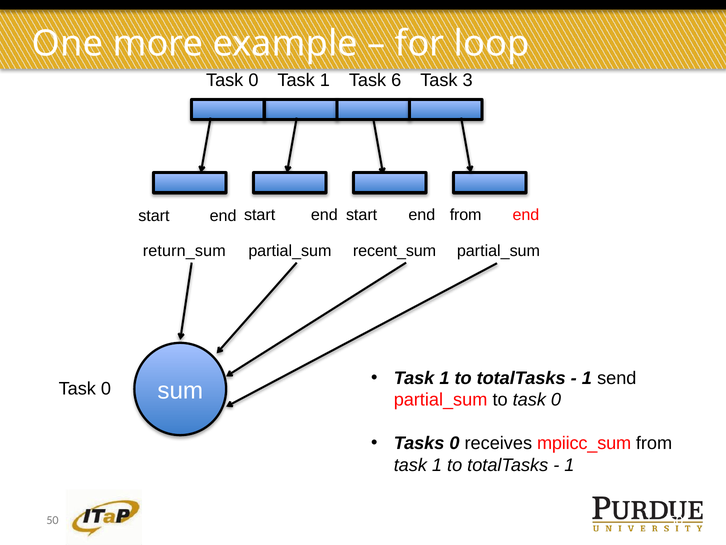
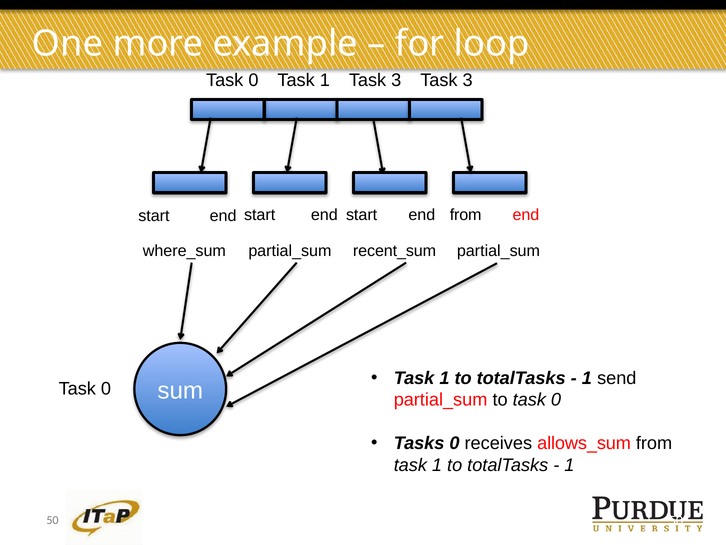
1 Task 6: 6 -> 3
return_sum: return_sum -> where_sum
mpiicc_sum: mpiicc_sum -> allows_sum
